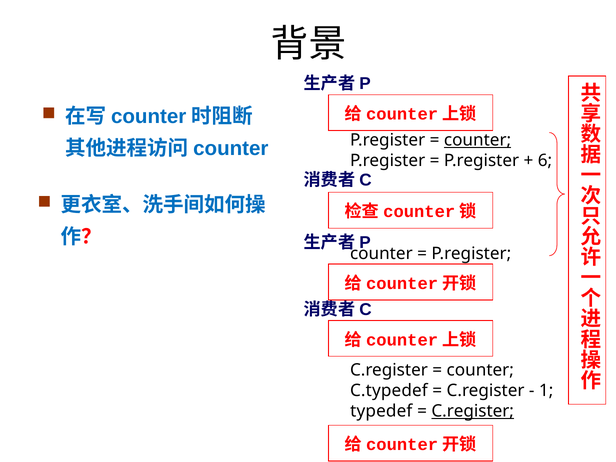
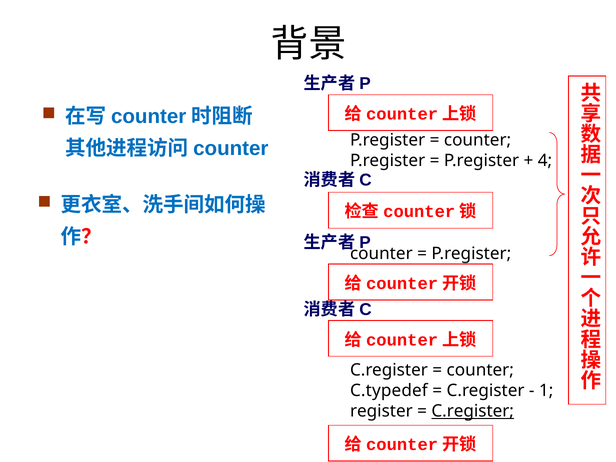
counter at (478, 140) underline: present -> none
6: 6 -> 4
typedef: typedef -> register
